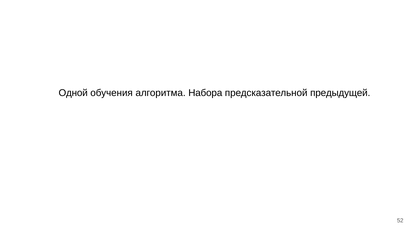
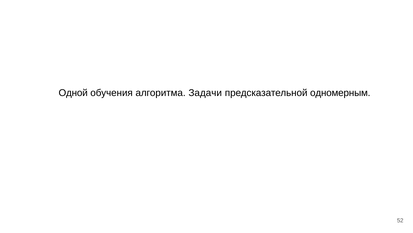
Набора: Набора -> Задачи
предыдущей: предыдущей -> одномерным
